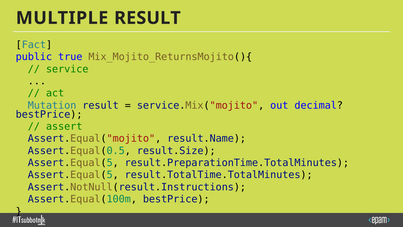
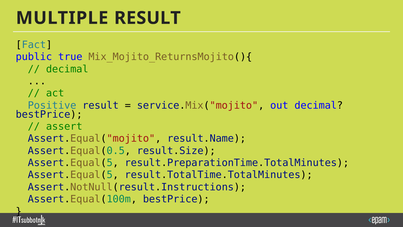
service at (67, 69): service -> decimal
Mutation: Mutation -> Positive
